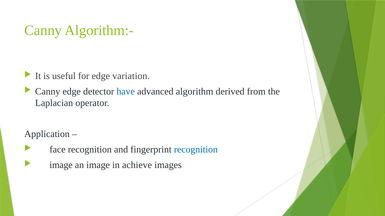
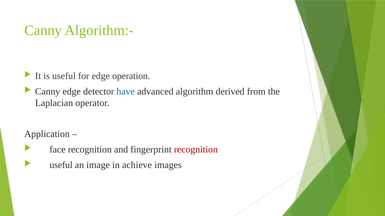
variation: variation -> operation
recognition at (196, 150) colour: blue -> red
image at (61, 165): image -> useful
